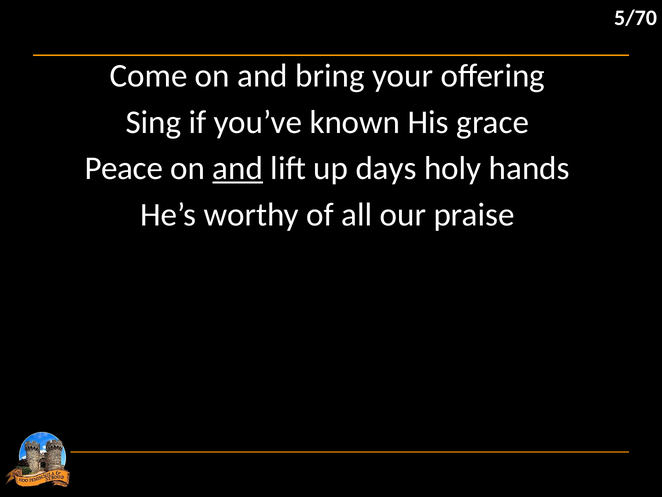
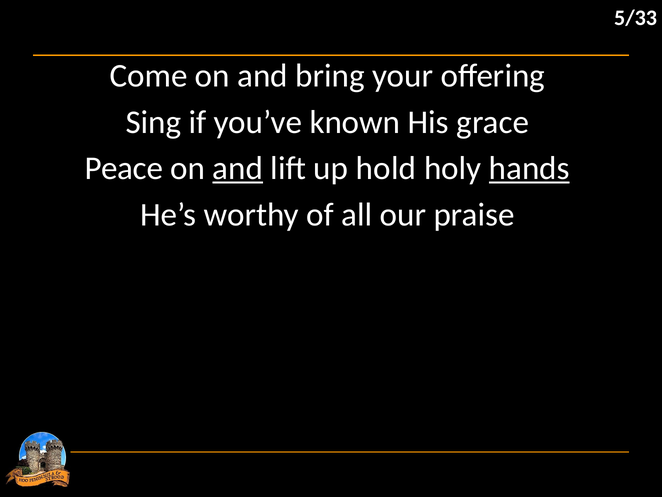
5/70: 5/70 -> 5/33
days: days -> hold
hands underline: none -> present
